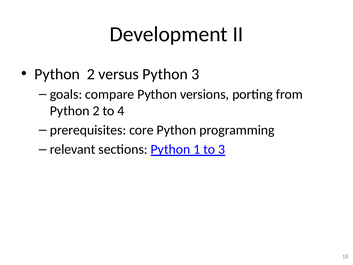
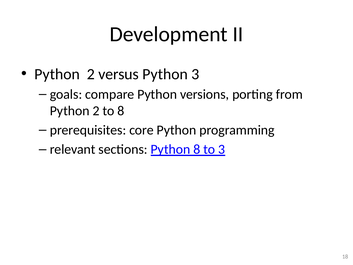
to 4: 4 -> 8
Python 1: 1 -> 8
